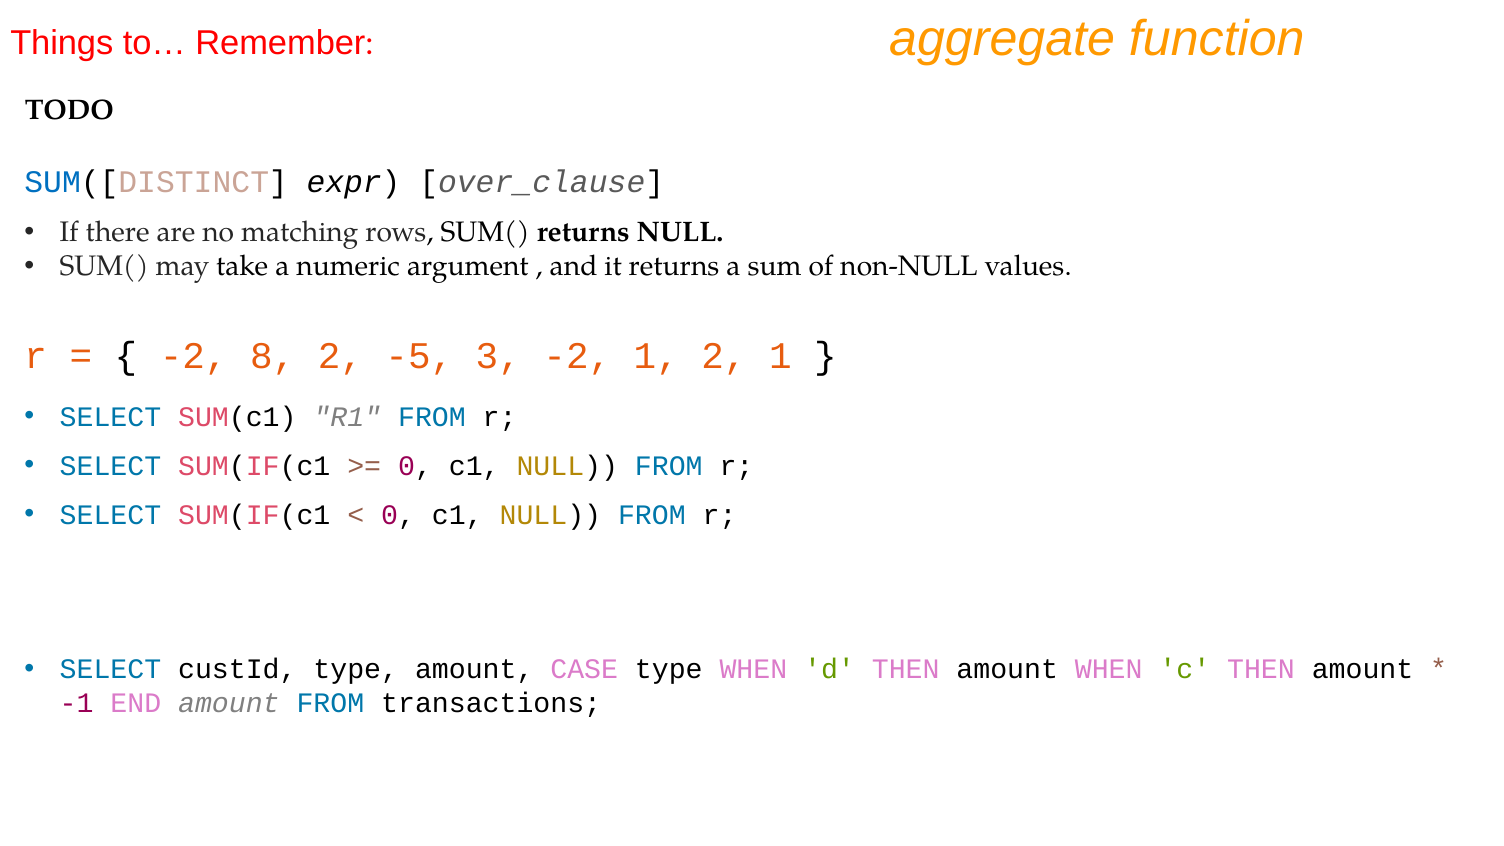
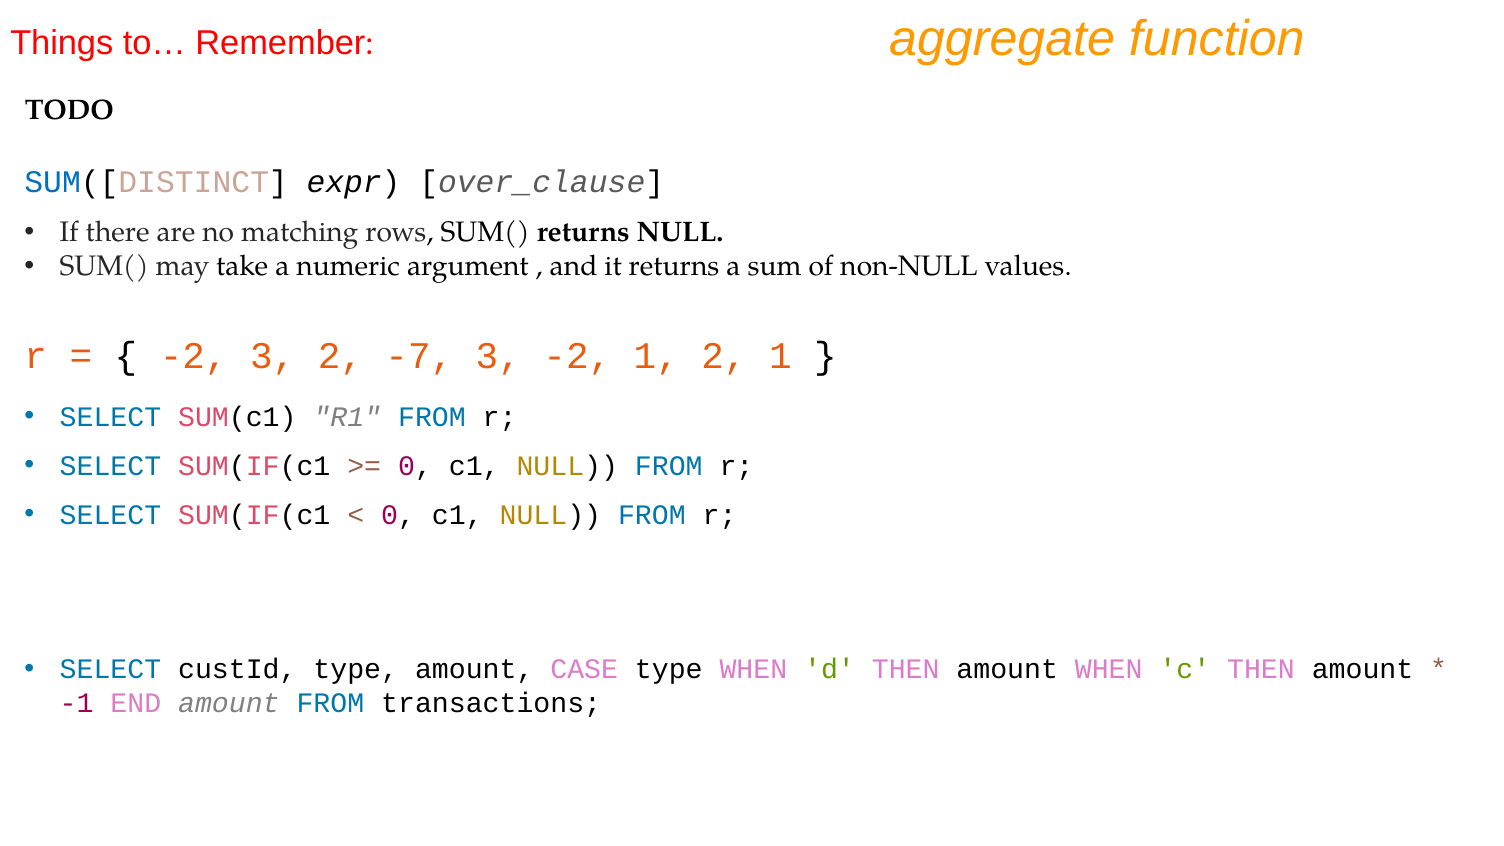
-2 8: 8 -> 3
-5: -5 -> -7
